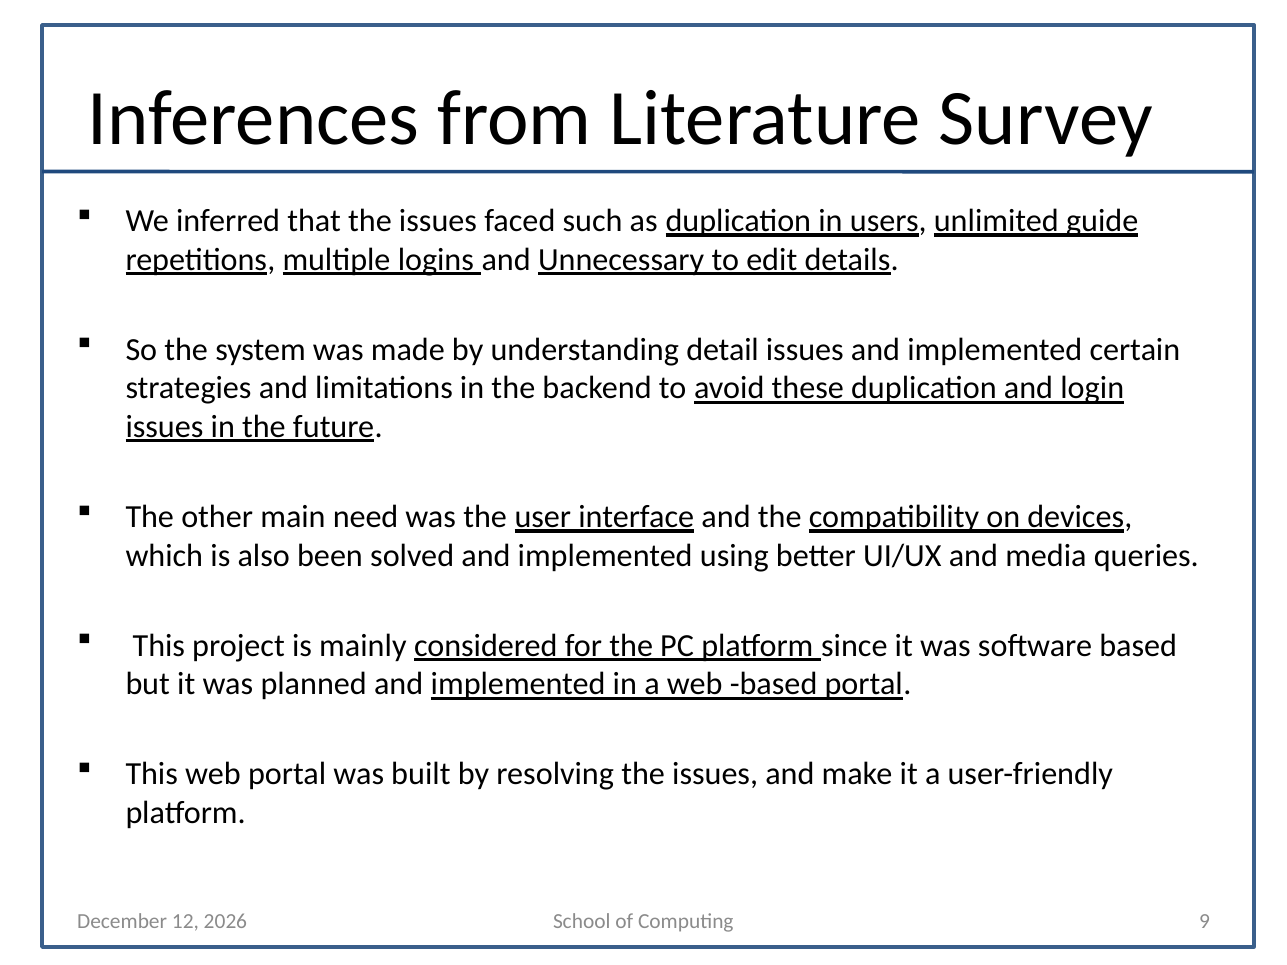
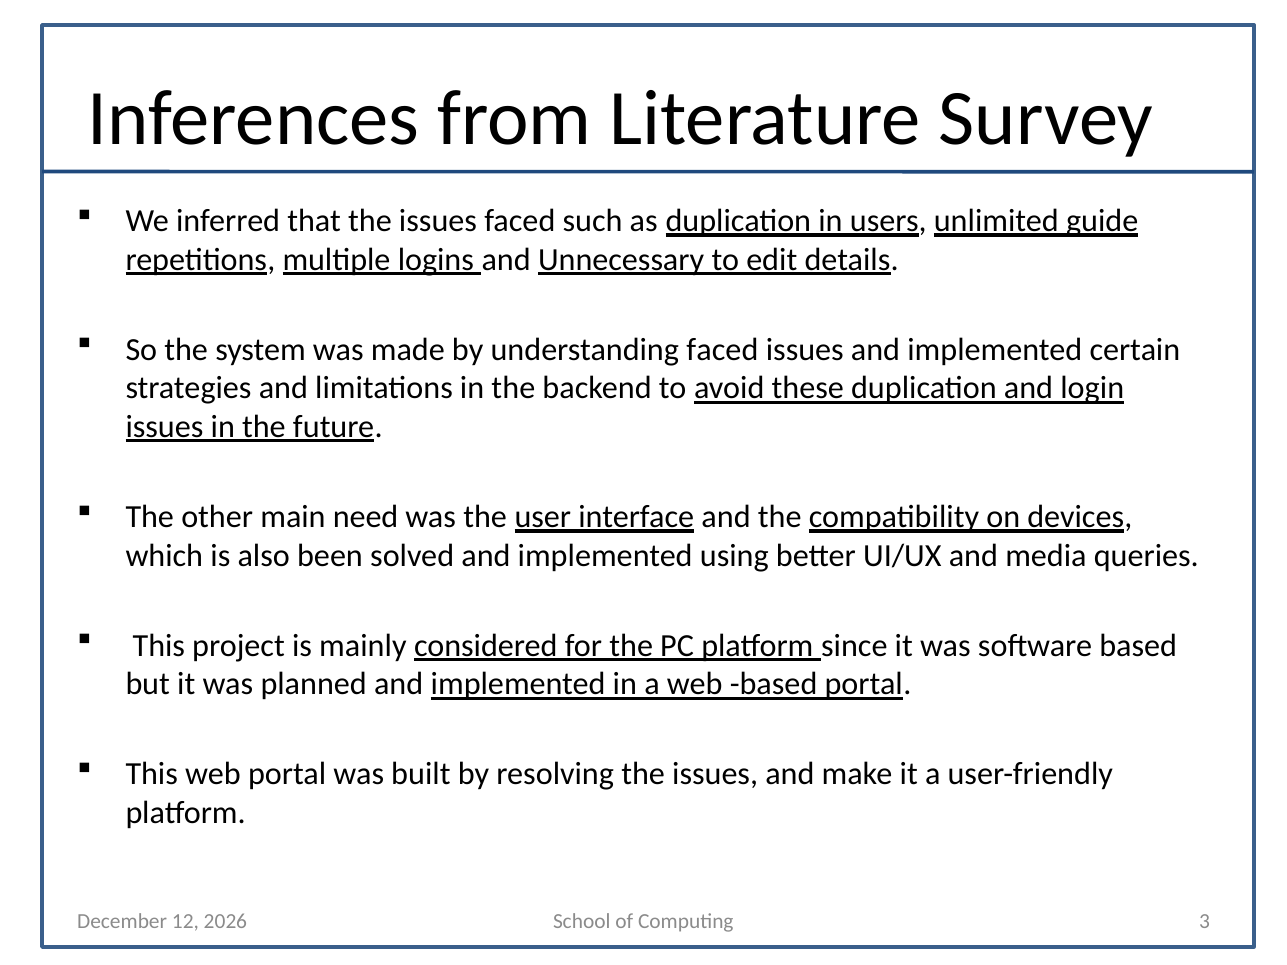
understanding detail: detail -> faced
9: 9 -> 3
